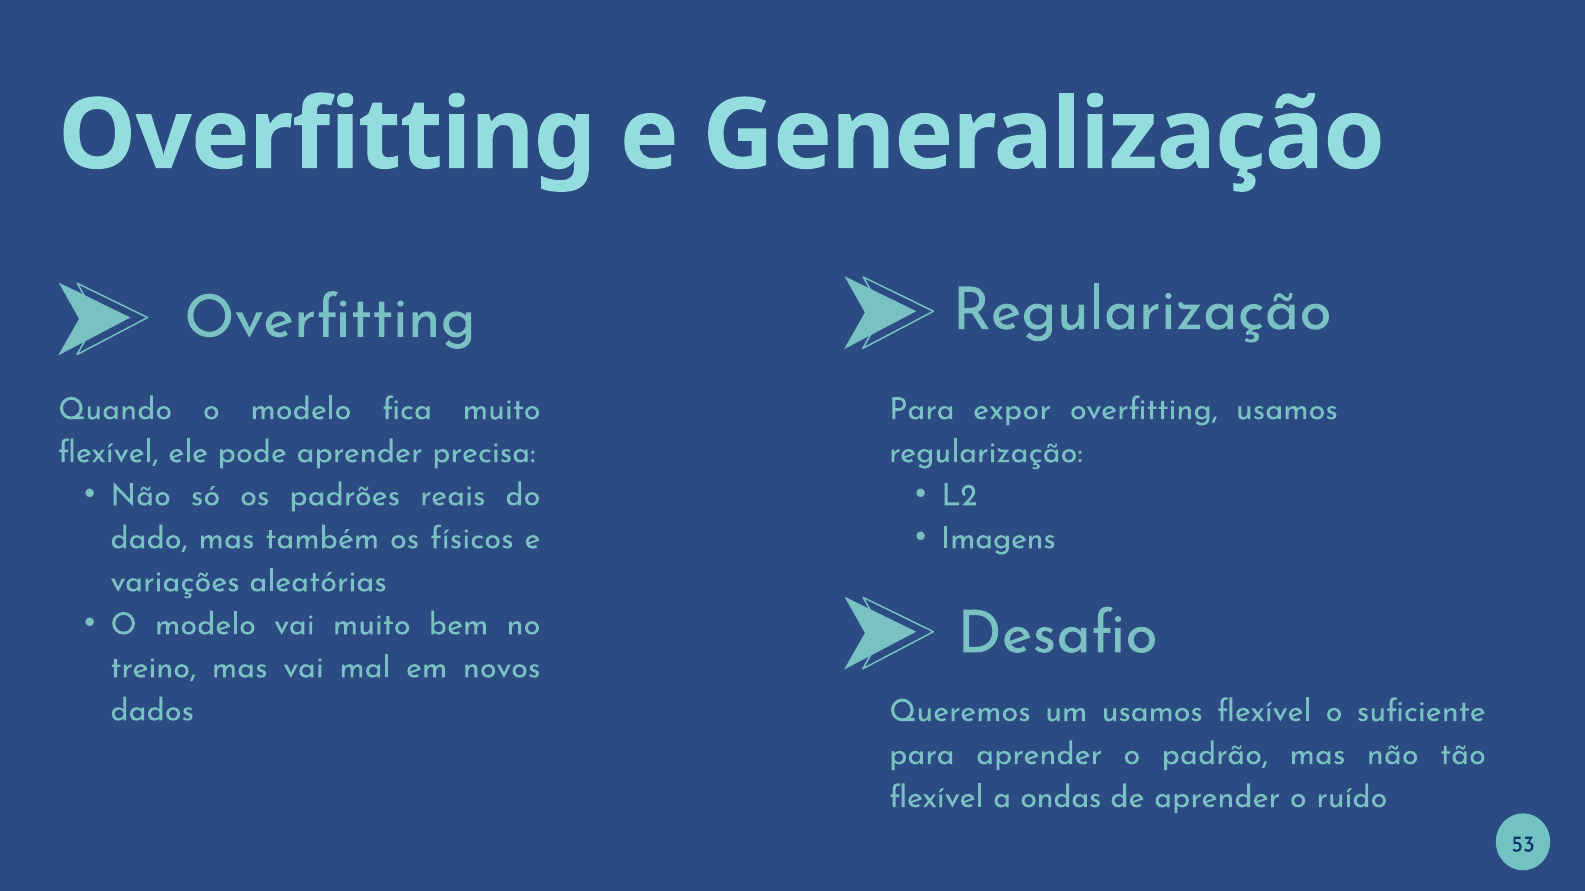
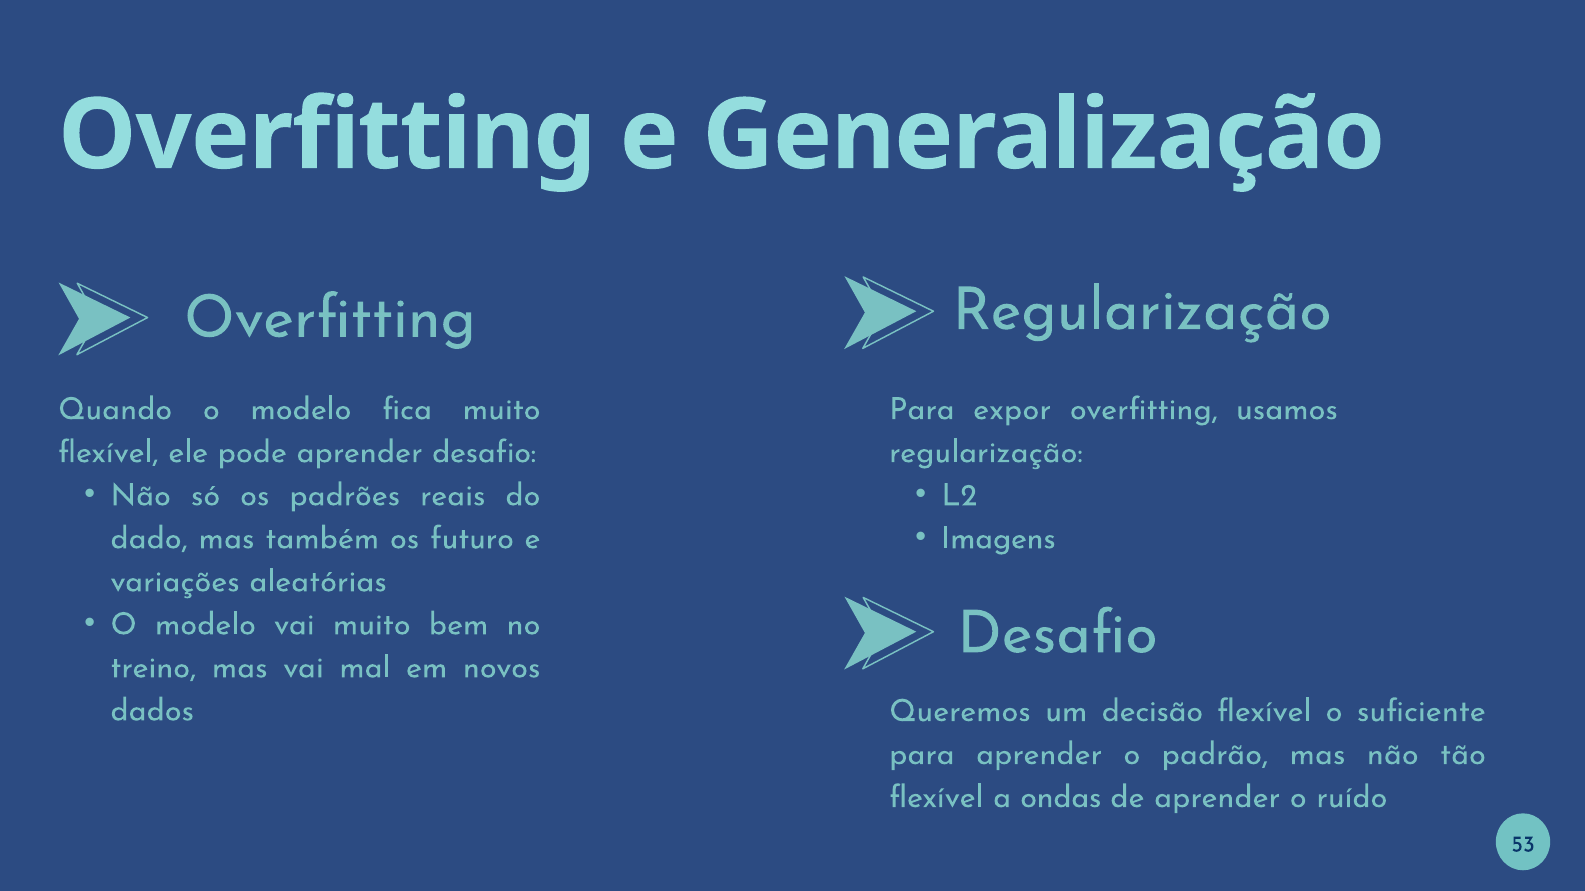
aprender precisa: precisa -> desafio
físicos: físicos -> futuro
um usamos: usamos -> decisão
